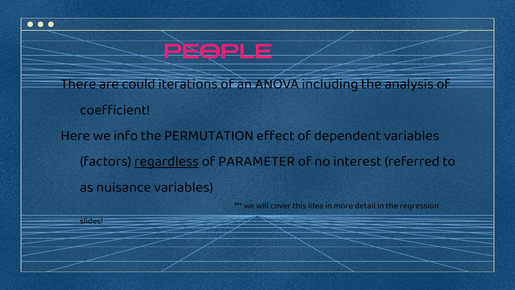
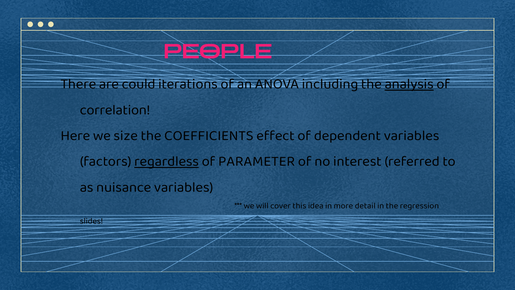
analysis underline: none -> present
coefficient: coefficient -> correlation
info: info -> size
PERMUTATION: PERMUTATION -> COEFFICIENTS
